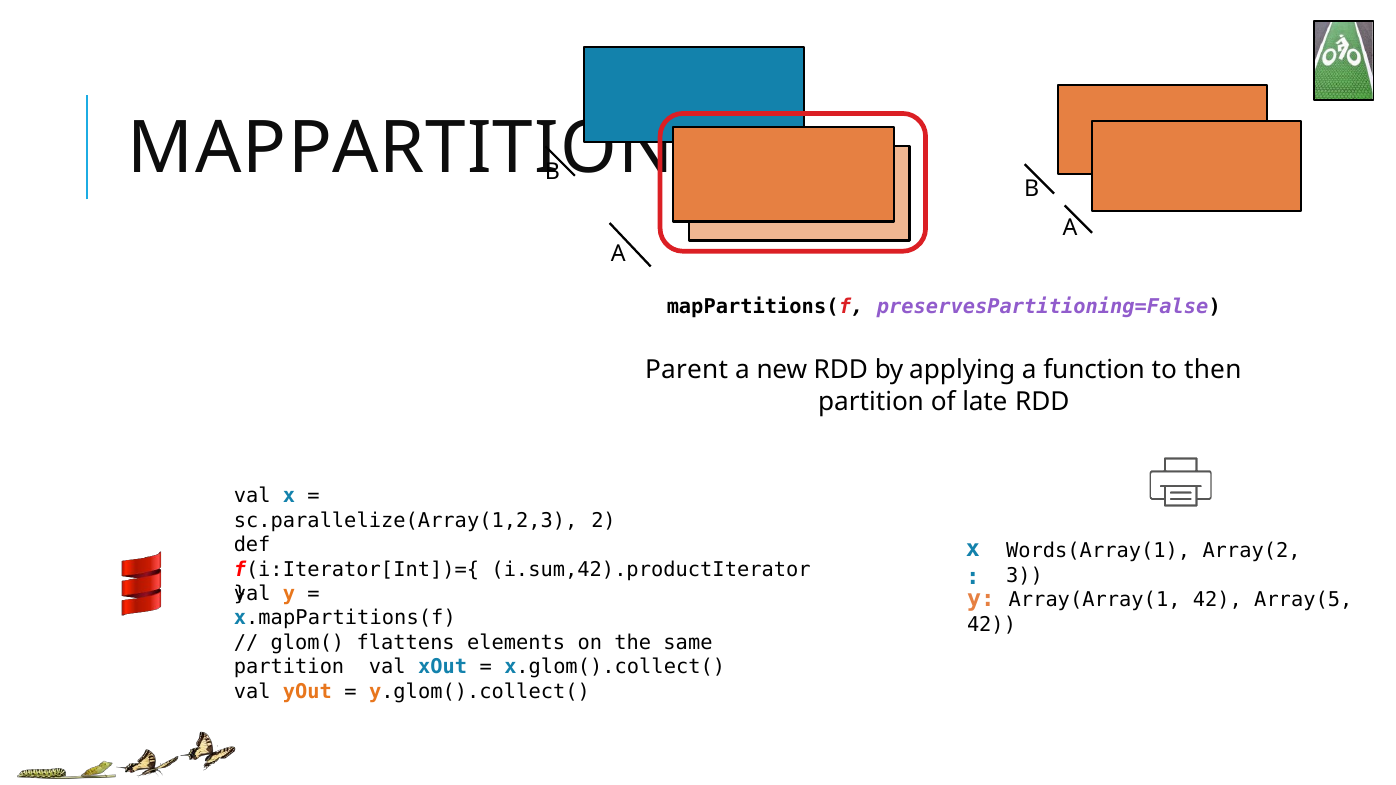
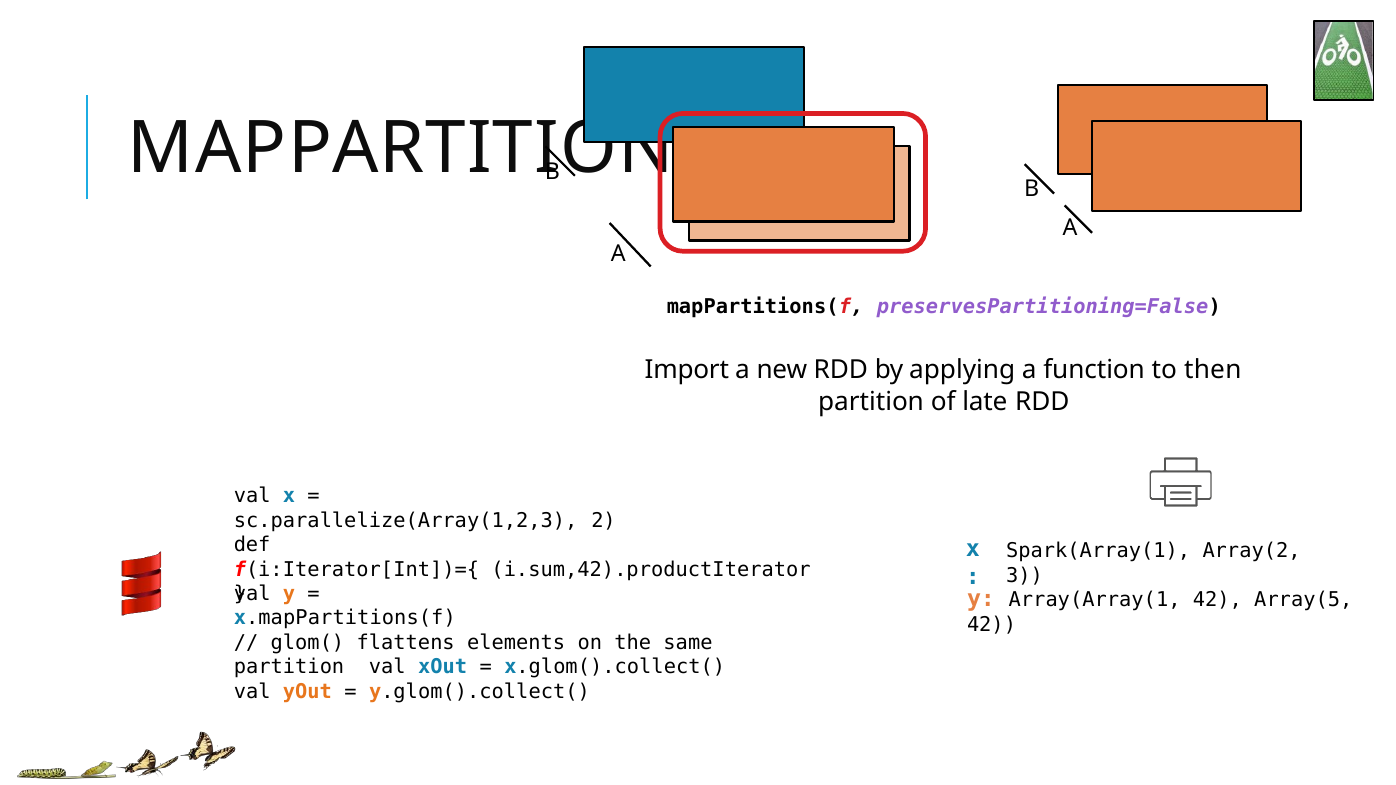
Parent: Parent -> Import
Words(Array(1: Words(Array(1 -> Spark(Array(1
